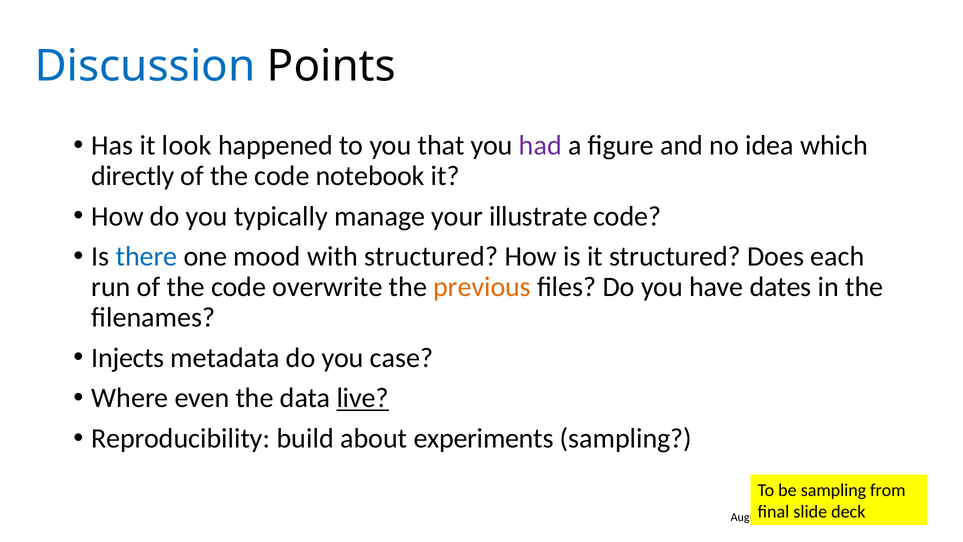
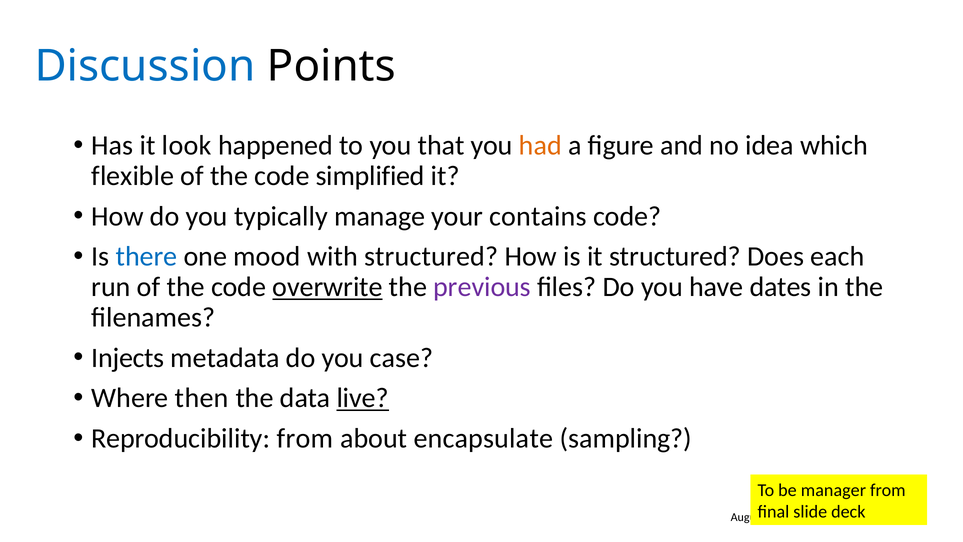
had colour: purple -> orange
directly: directly -> flexible
notebook: notebook -> simplified
illustrate: illustrate -> contains
overwrite underline: none -> present
previous colour: orange -> purple
even: even -> then
Reproducibility build: build -> from
experiments: experiments -> encapsulate
be sampling: sampling -> manager
